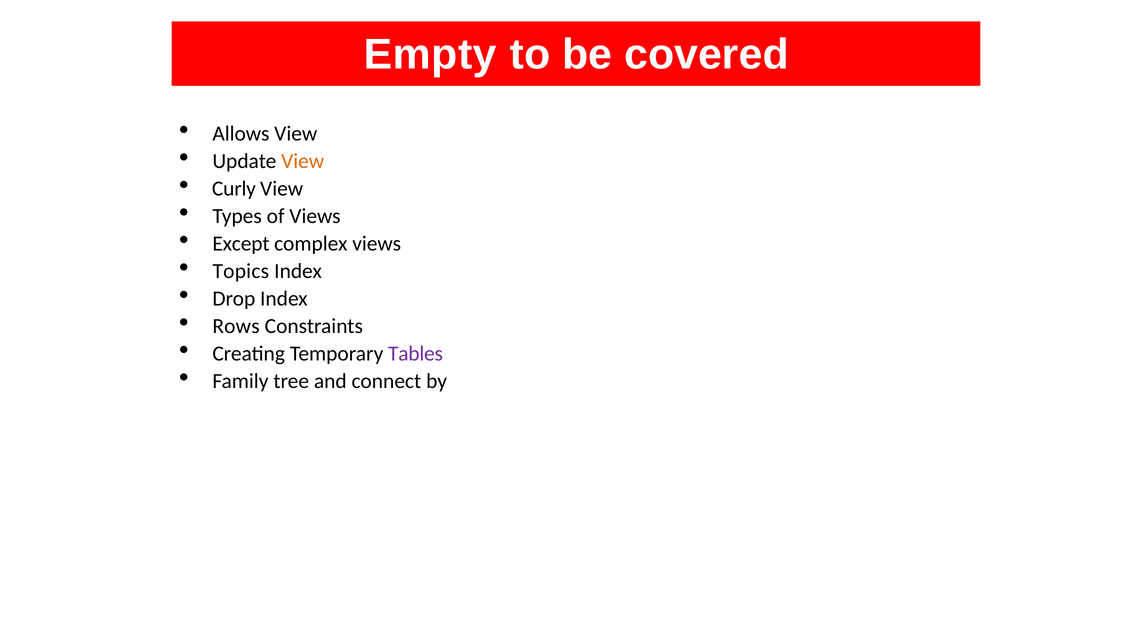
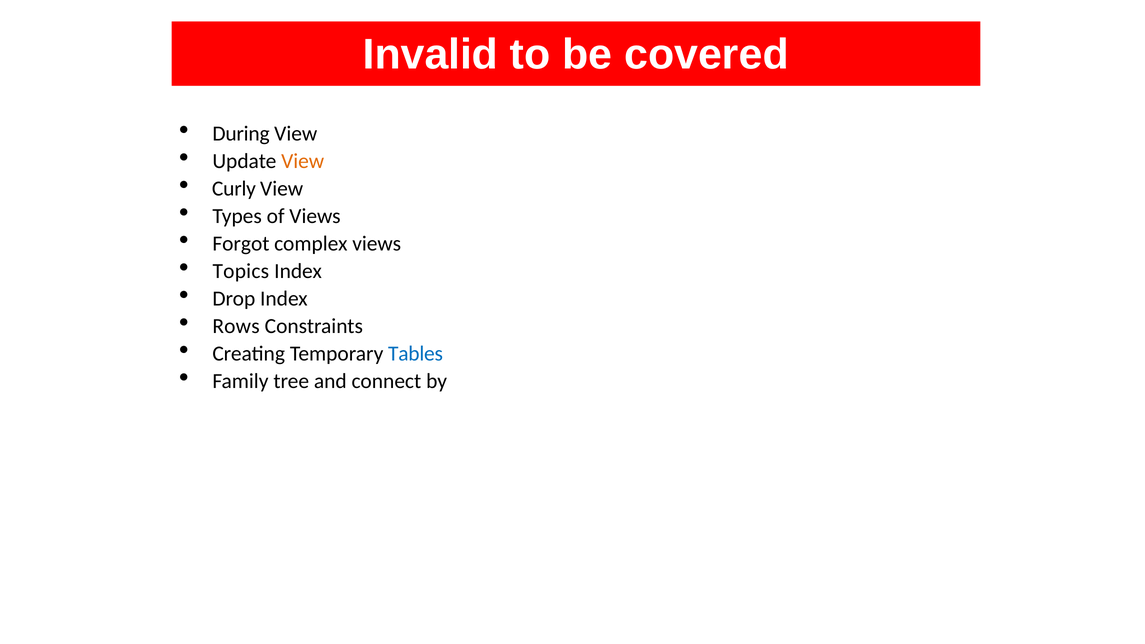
Empty: Empty -> Invalid
Allows: Allows -> During
Except: Except -> Forgot
Tables colour: purple -> blue
